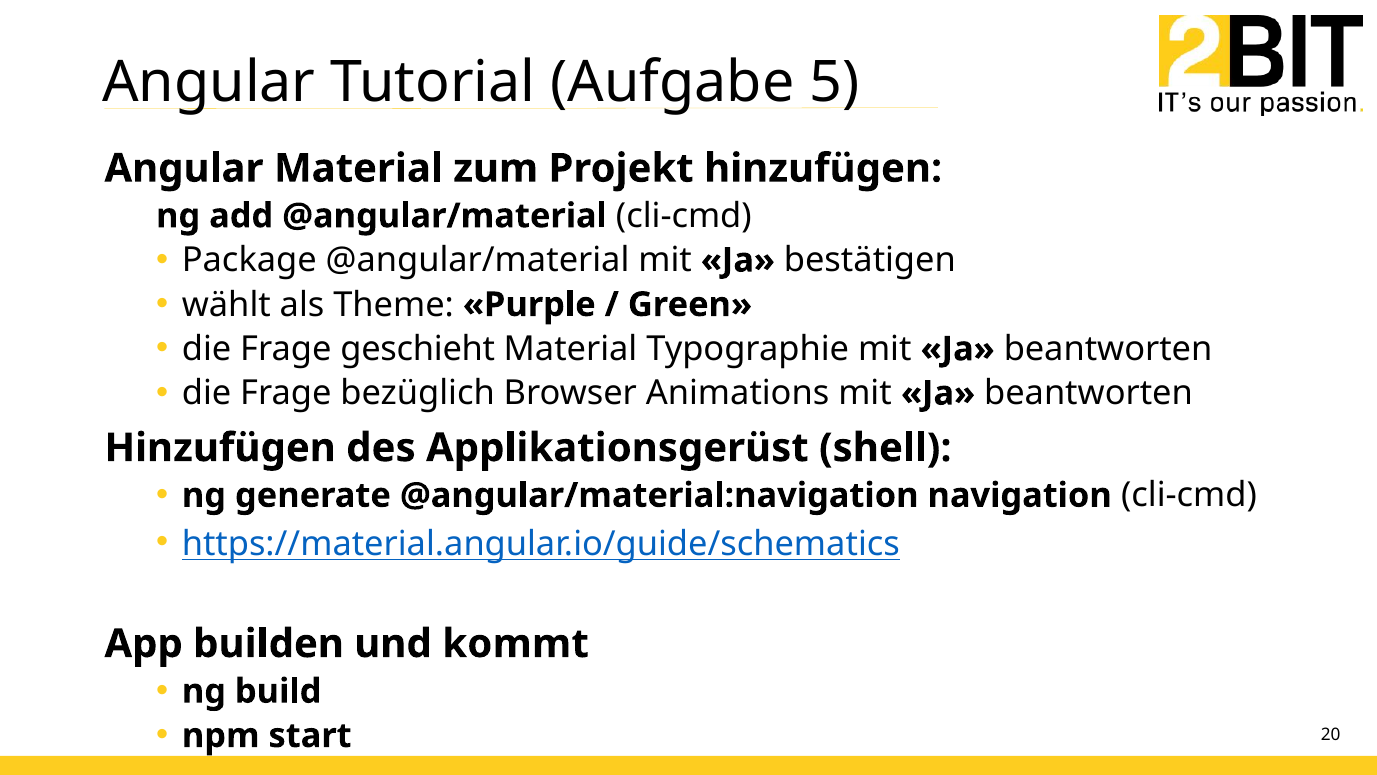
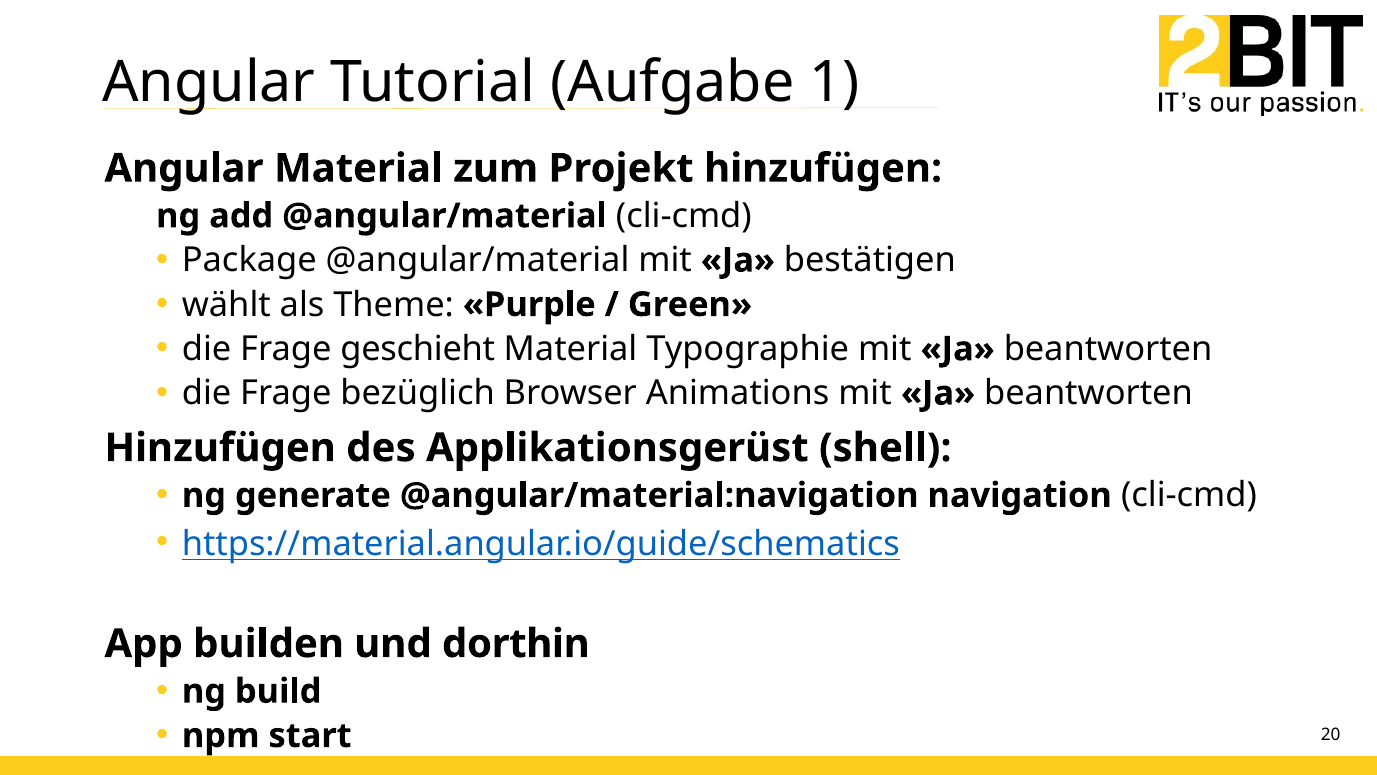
5: 5 -> 1
kommt: kommt -> dorthin
